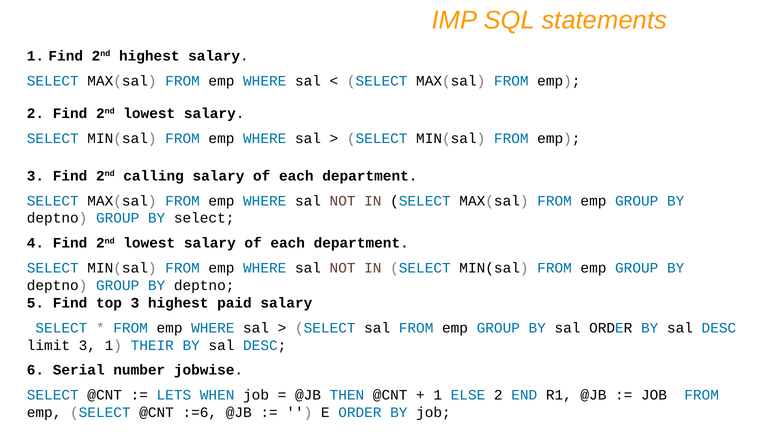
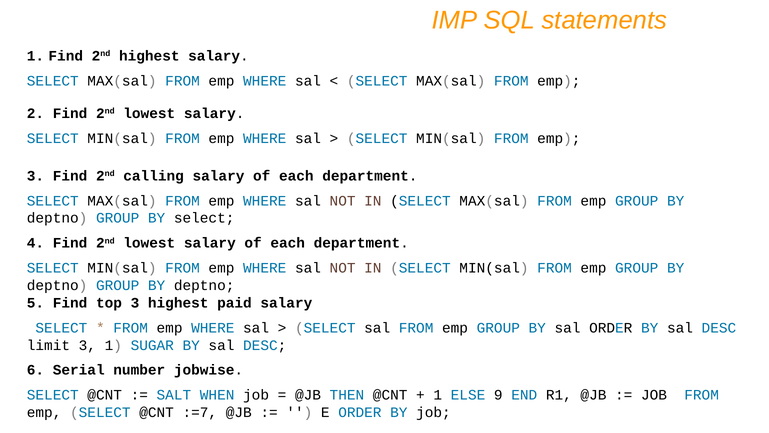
THEIR: THEIR -> SUGAR
LETS: LETS -> SALT
ELSE 2: 2 -> 9
:=6: :=6 -> :=7
